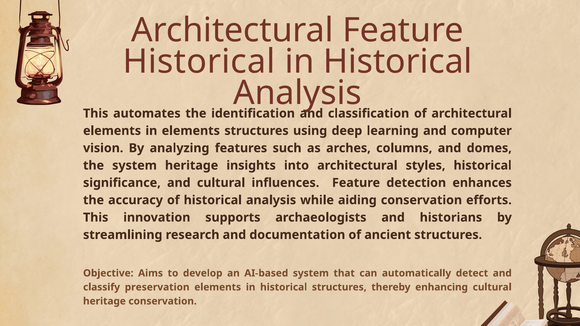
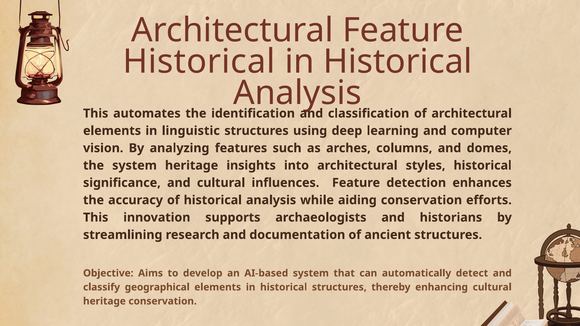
in elements: elements -> linguistic
preservation: preservation -> geographical
